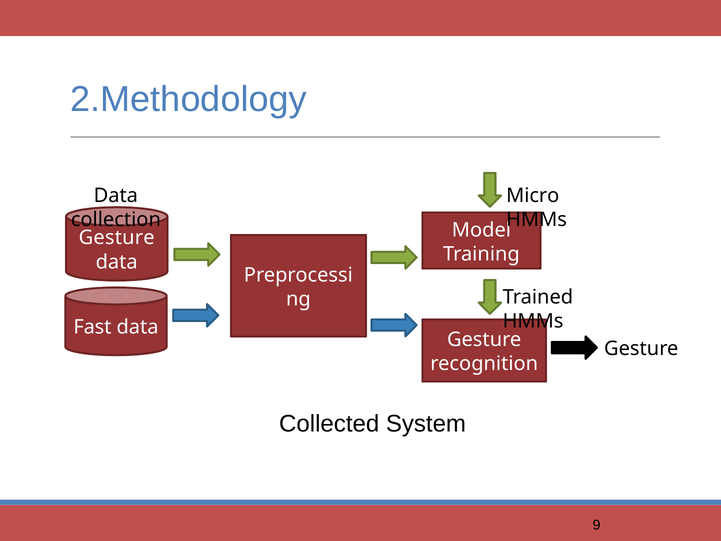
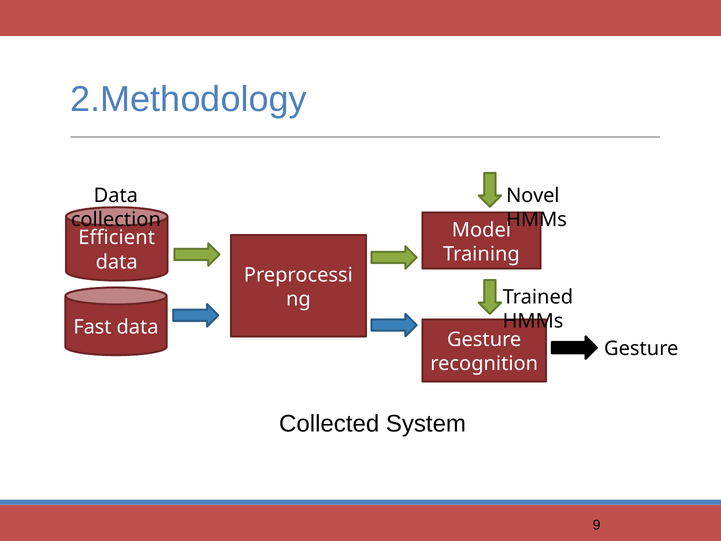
Micro: Micro -> Novel
Gesture at (117, 238): Gesture -> Efficient
